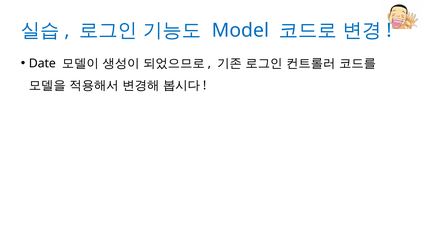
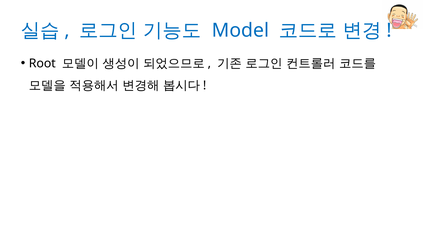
Date: Date -> Root
